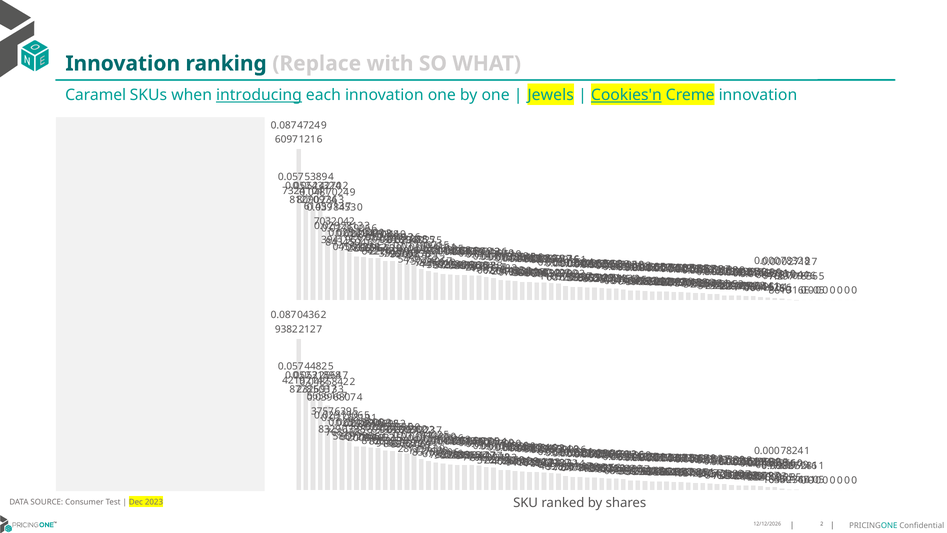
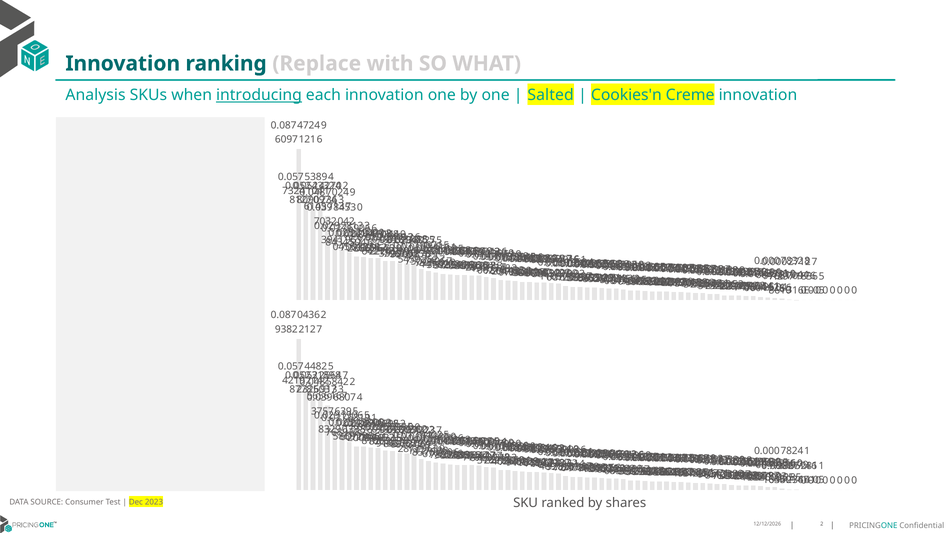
Caramel: Caramel -> Analysis
Jewels: Jewels -> Salted
Cookies'n underline: present -> none
